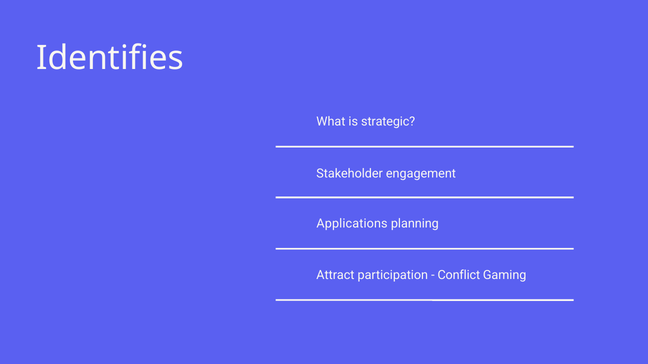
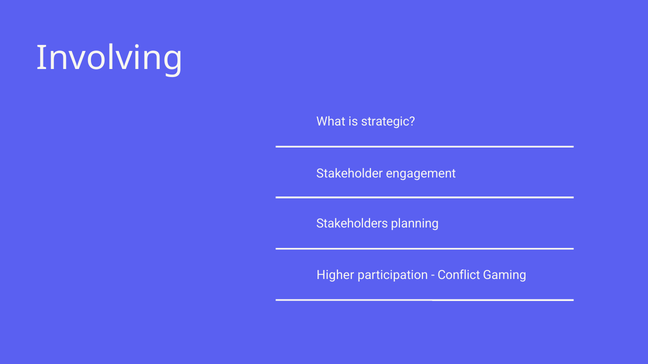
Identifies: Identifies -> Involving
Applications: Applications -> Stakeholders
Attract: Attract -> Higher
